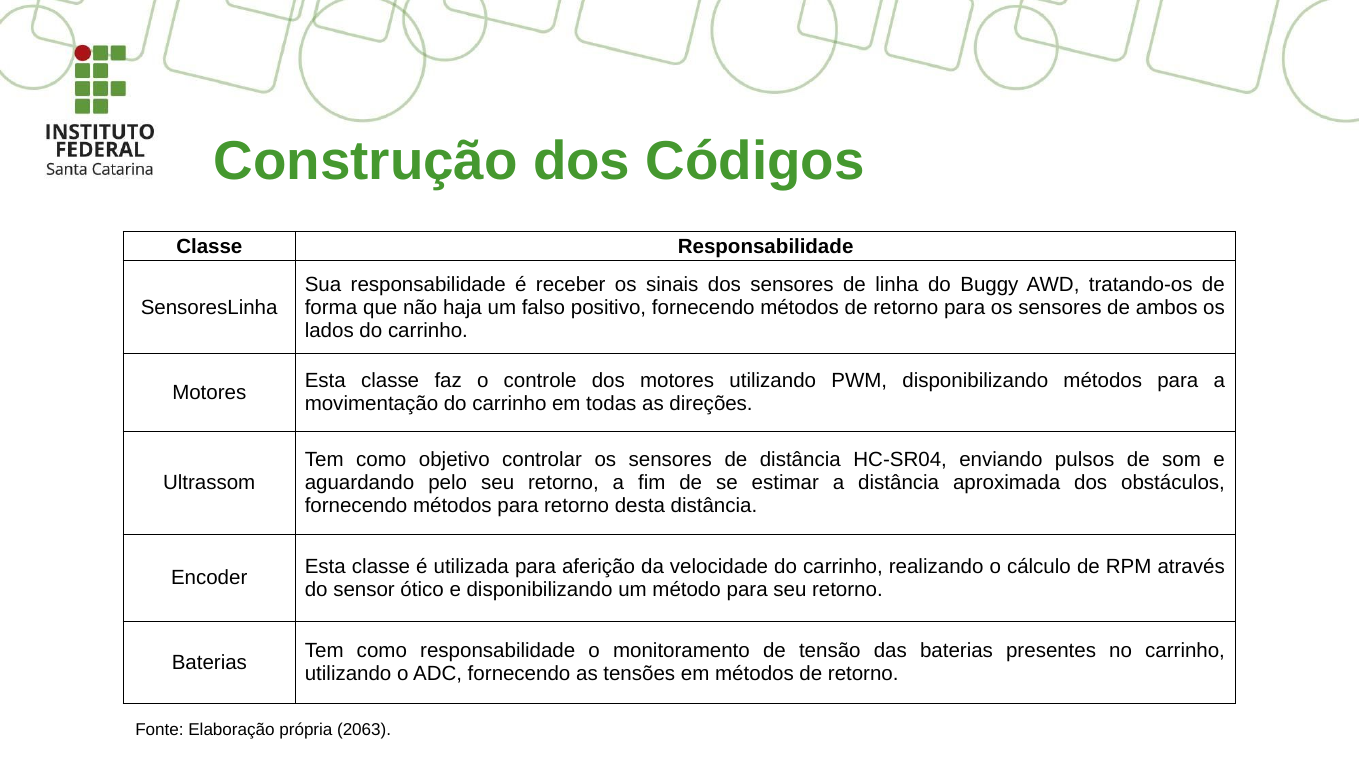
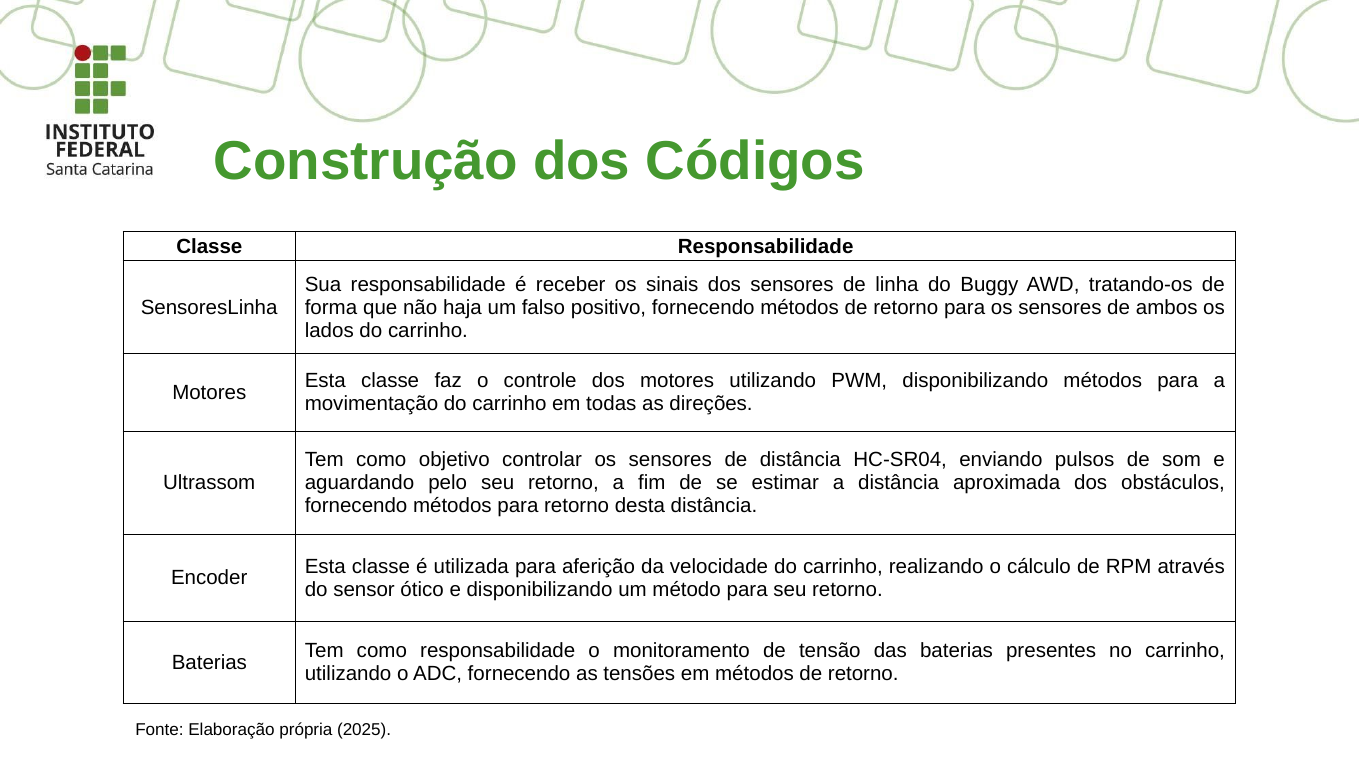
2063: 2063 -> 2025
